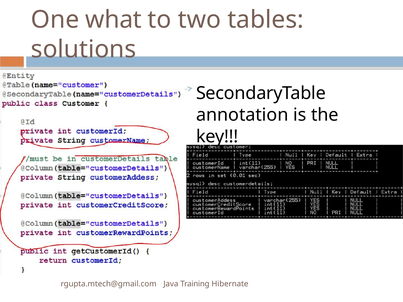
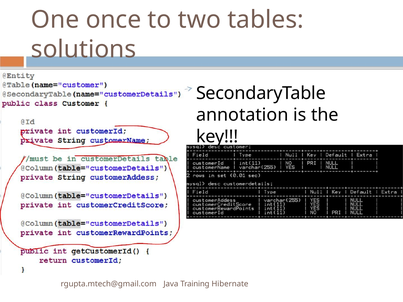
what: what -> once
